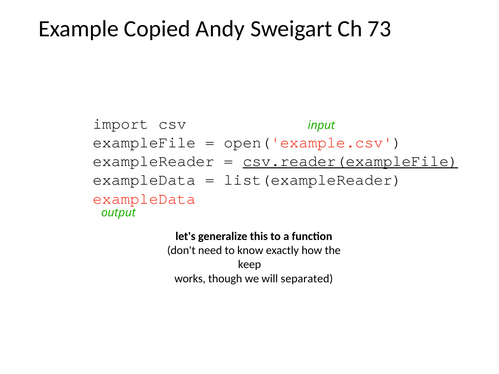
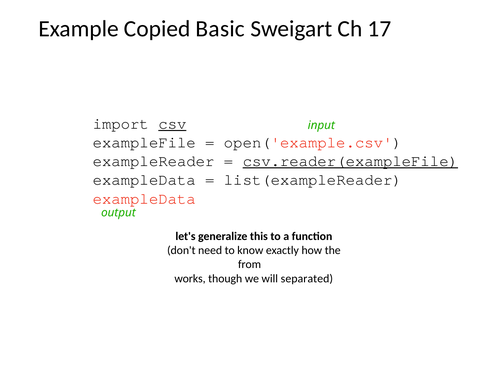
Andy: Andy -> Basic
73: 73 -> 17
csv underline: none -> present
keep: keep -> from
